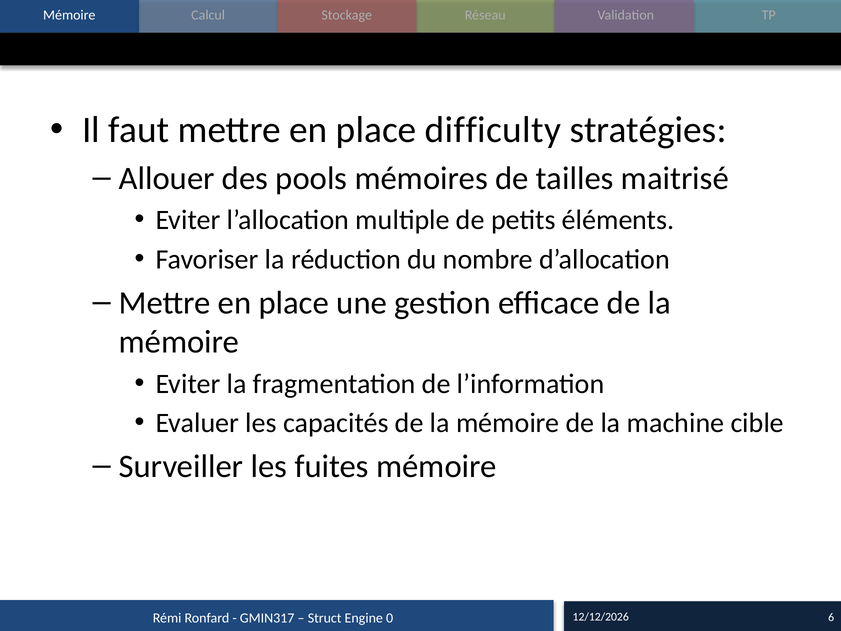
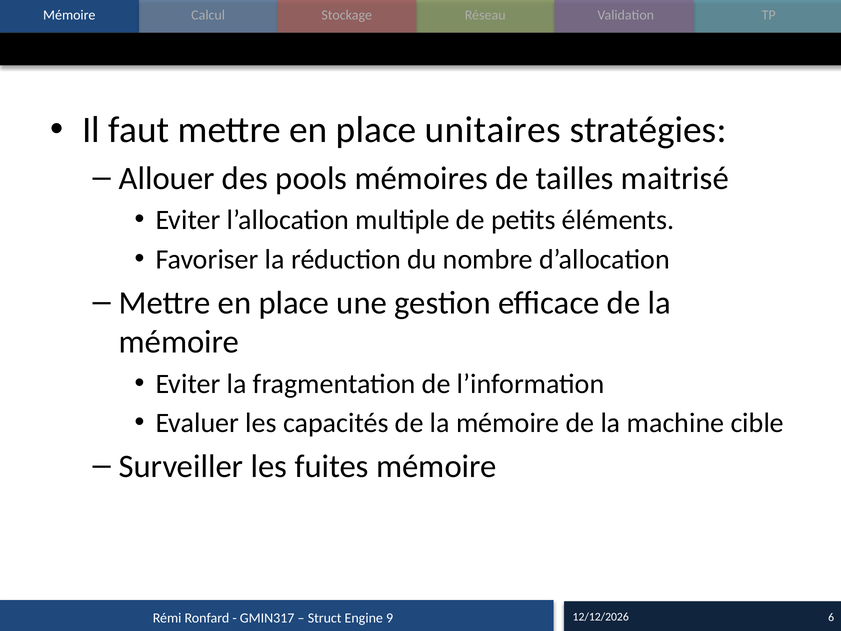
difficulty: difficulty -> unitaires
0: 0 -> 9
